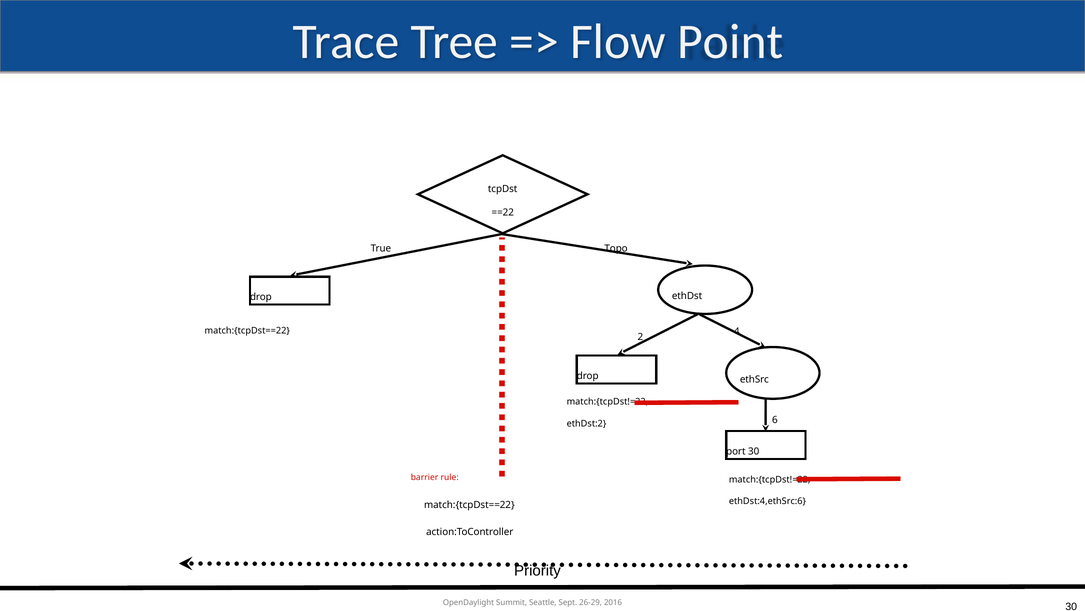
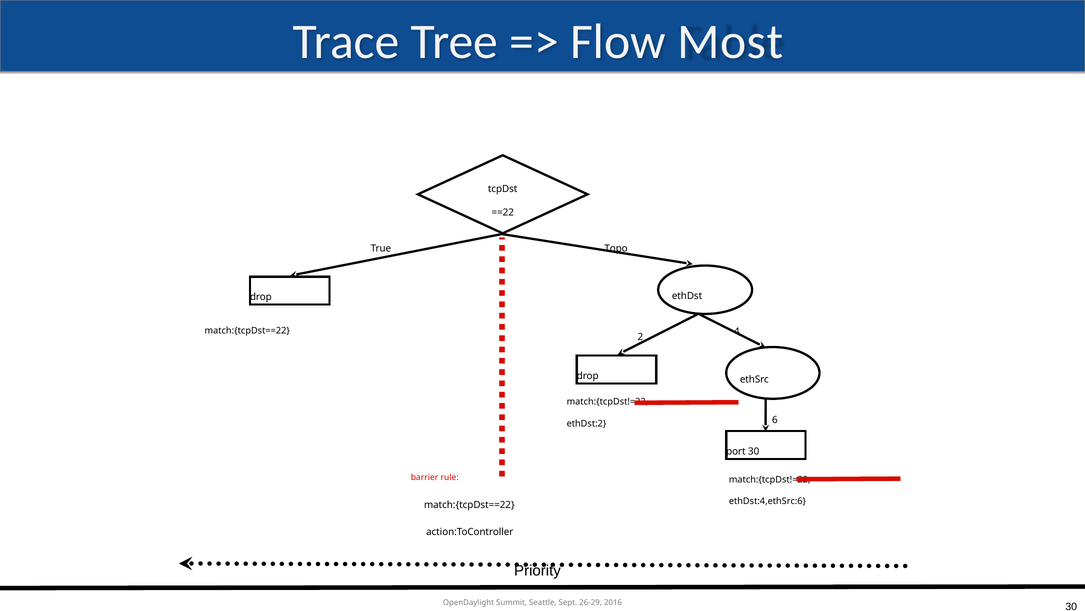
Point: Point -> Most
